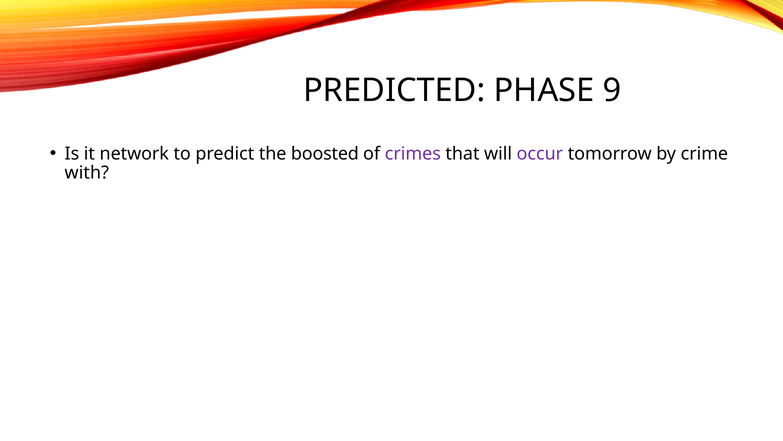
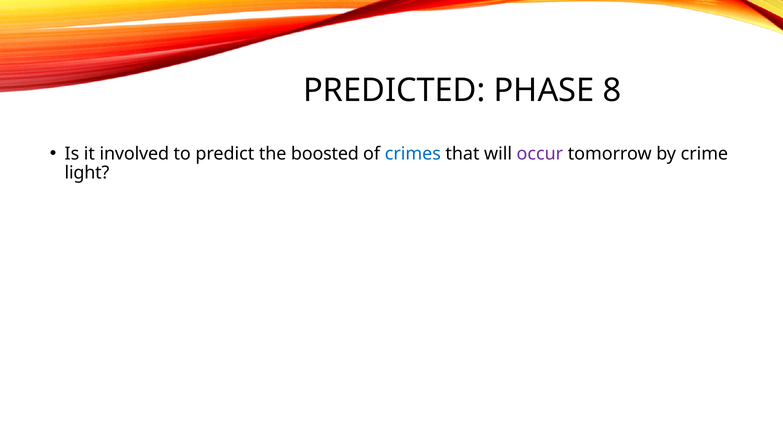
9: 9 -> 8
network: network -> involved
crimes colour: purple -> blue
with: with -> light
